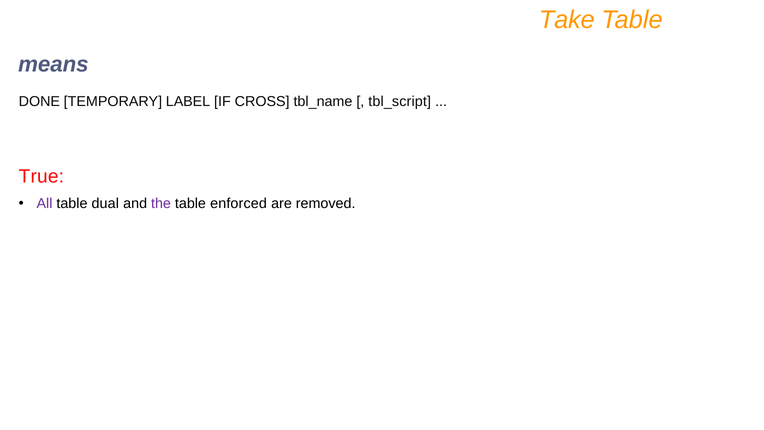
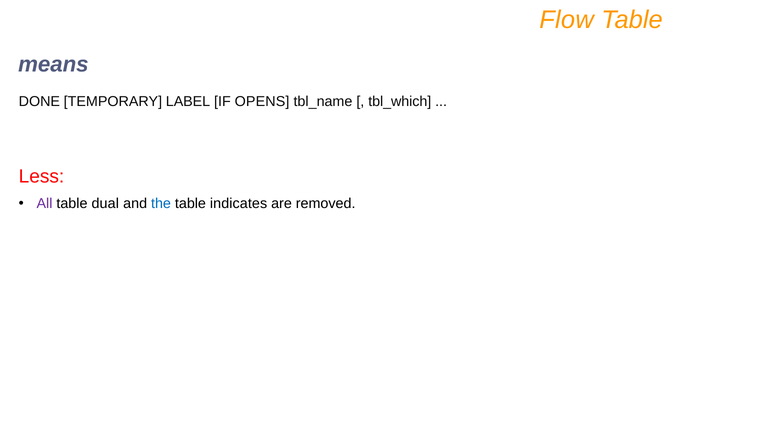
Take: Take -> Flow
CROSS: CROSS -> OPENS
tbl_script: tbl_script -> tbl_which
True: True -> Less
the colour: purple -> blue
enforced: enforced -> indicates
